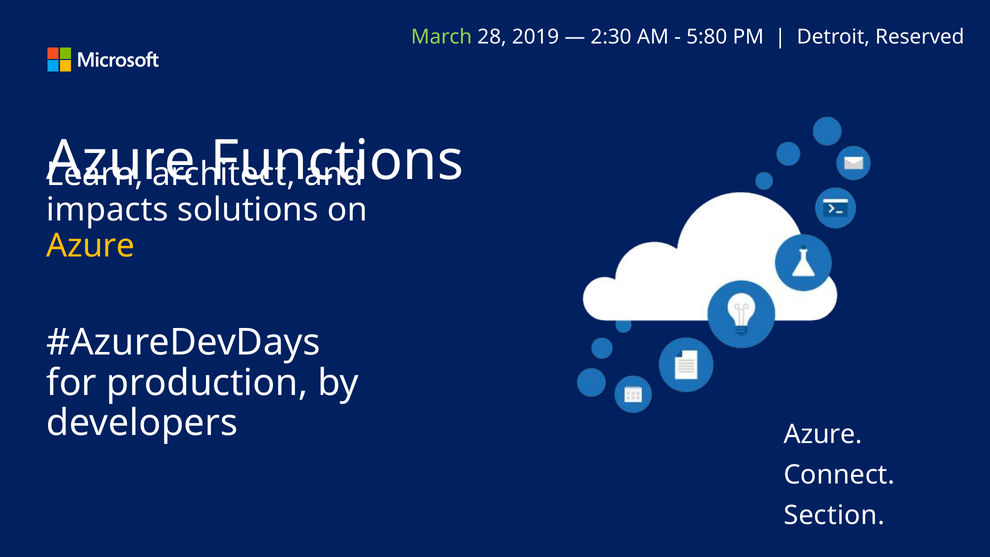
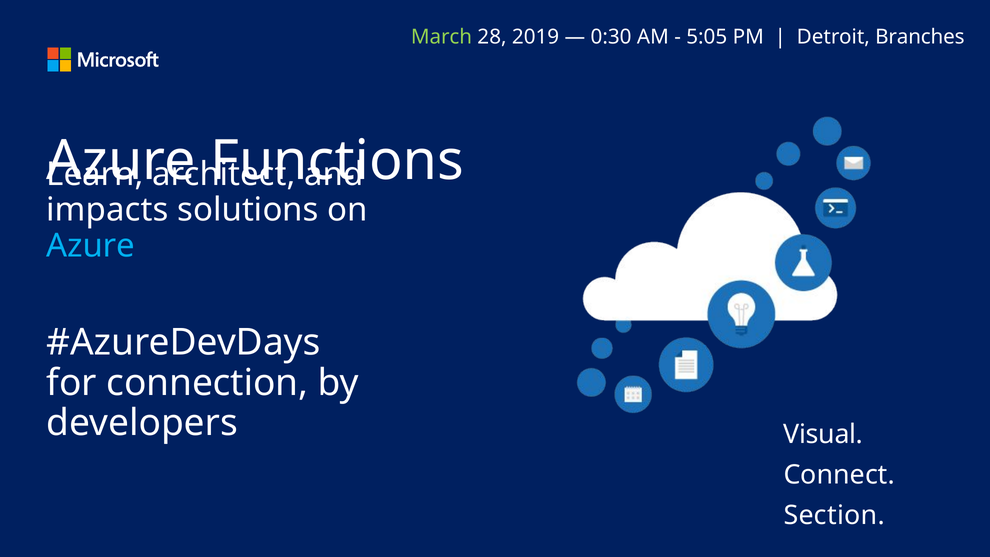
2:30: 2:30 -> 0:30
5:80: 5:80 -> 5:05
Reserved: Reserved -> Branches
Azure at (91, 246) colour: yellow -> light blue
production: production -> connection
developers Azure: Azure -> Visual
